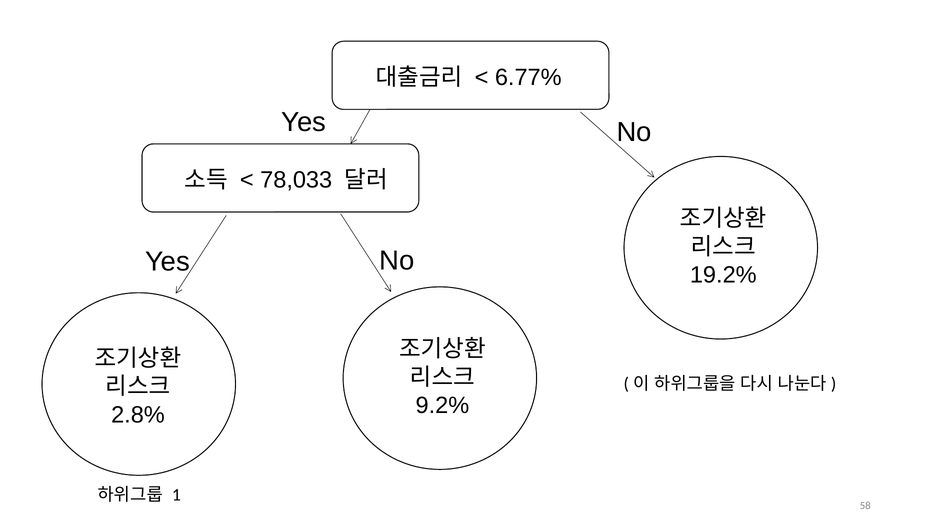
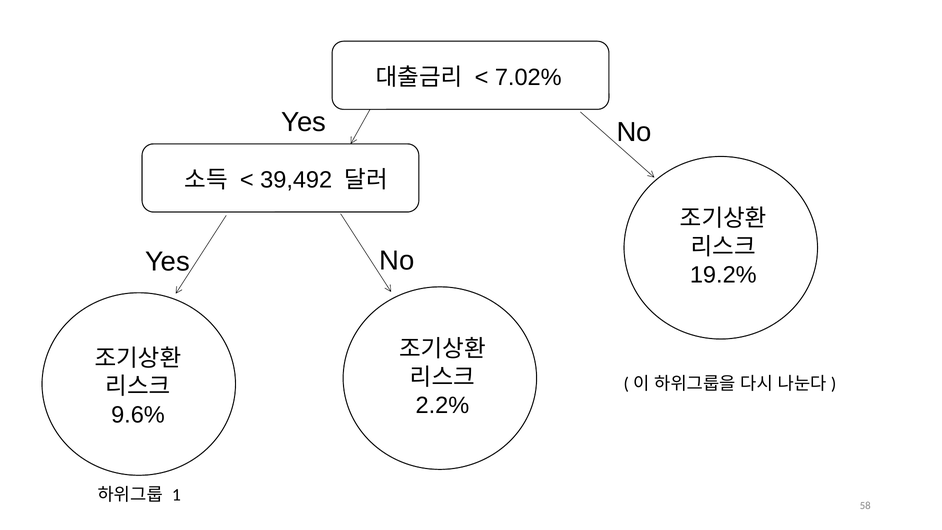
6.77%: 6.77% -> 7.02%
78,033: 78,033 -> 39,492
9.2%: 9.2% -> 2.2%
2.8%: 2.8% -> 9.6%
